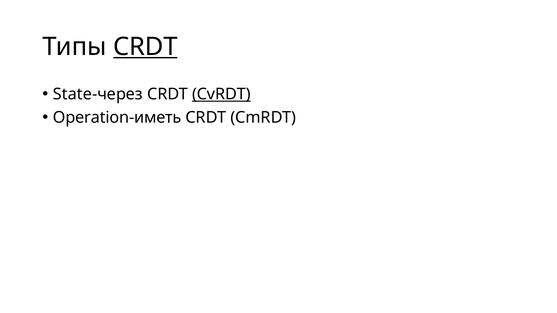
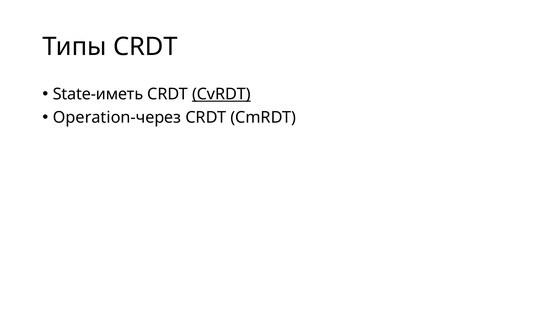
CRDT at (145, 47) underline: present -> none
State-через: State-через -> State-иметь
Operation-иметь: Operation-иметь -> Operation-через
